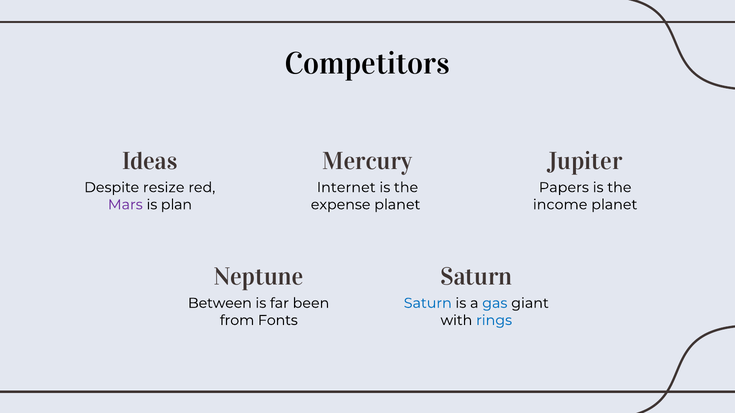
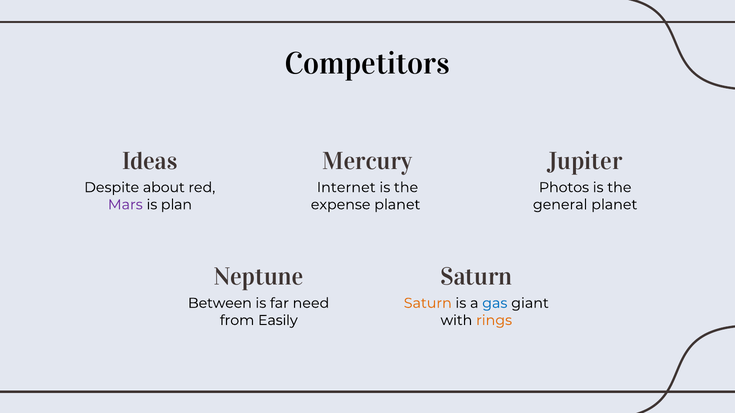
resize: resize -> about
Papers: Papers -> Photos
income: income -> general
been: been -> need
Saturn at (428, 303) colour: blue -> orange
Fonts: Fonts -> Easily
rings colour: blue -> orange
